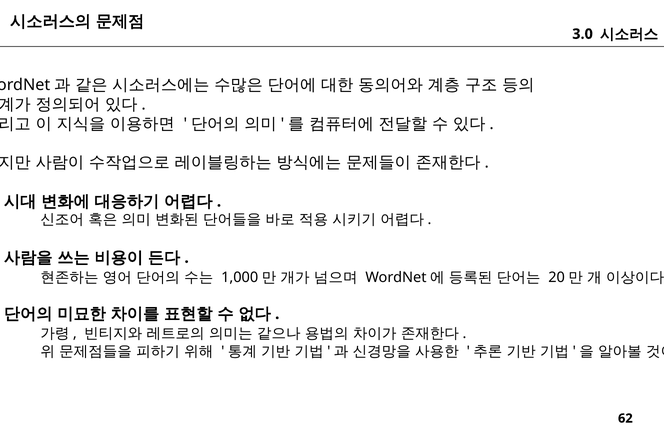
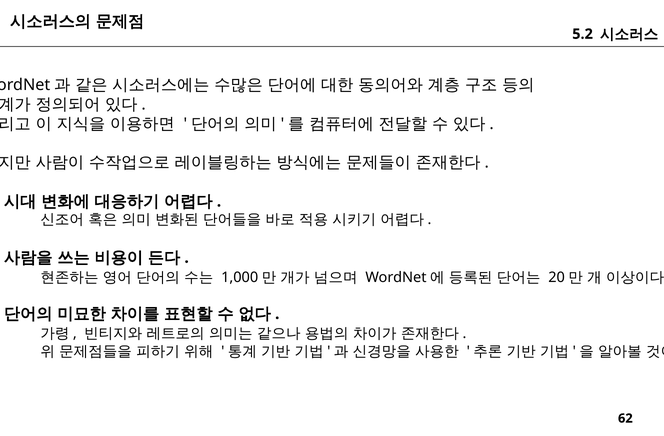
3.0: 3.0 -> 5.2
